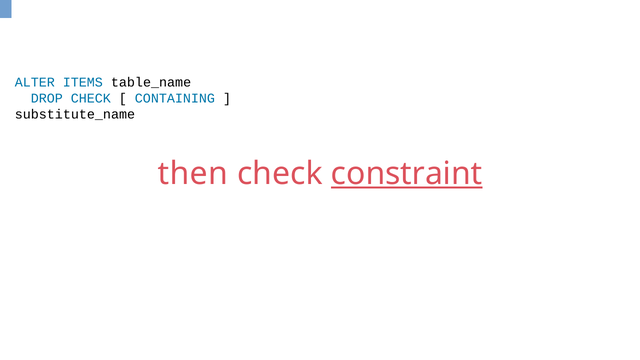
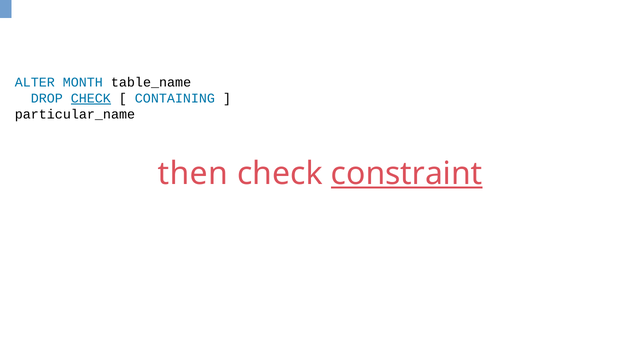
ITEMS: ITEMS -> MONTH
CHECK at (91, 98) underline: none -> present
substitute_name: substitute_name -> particular_name
